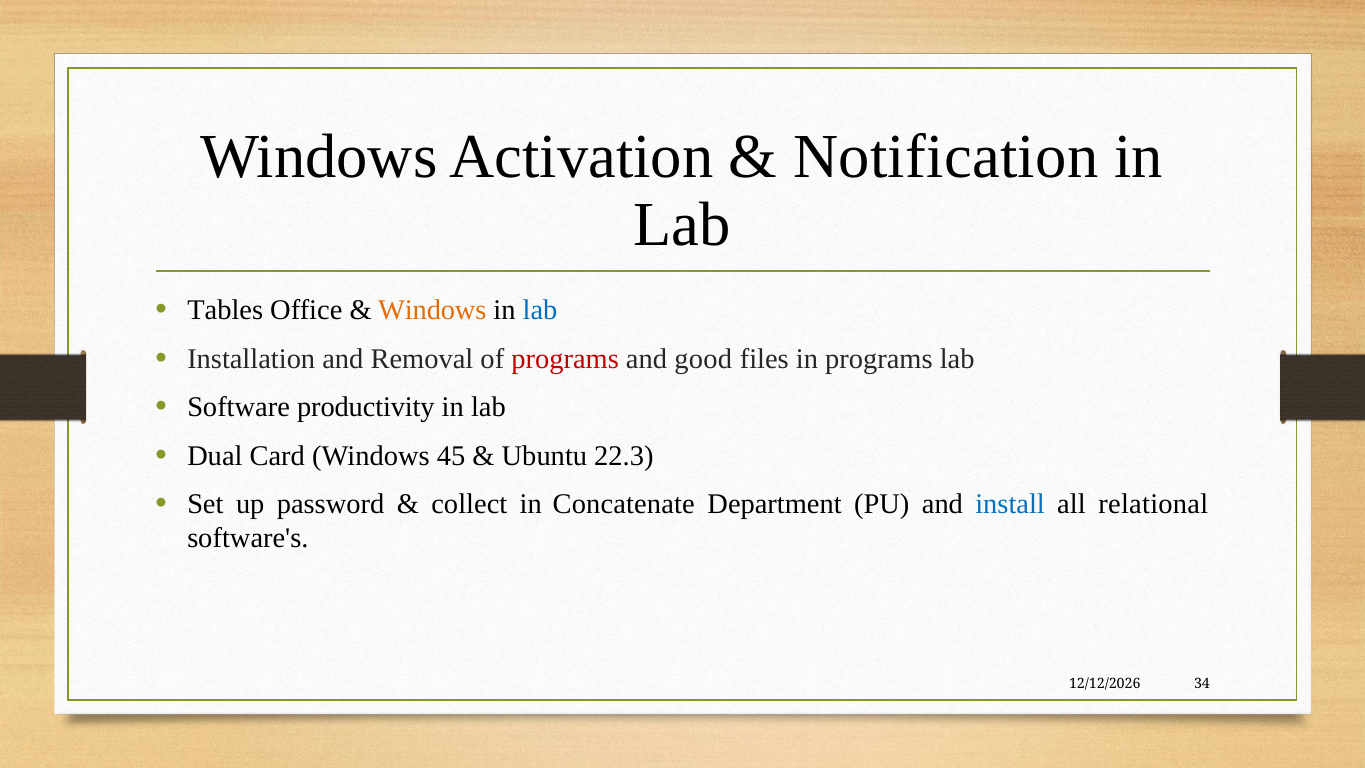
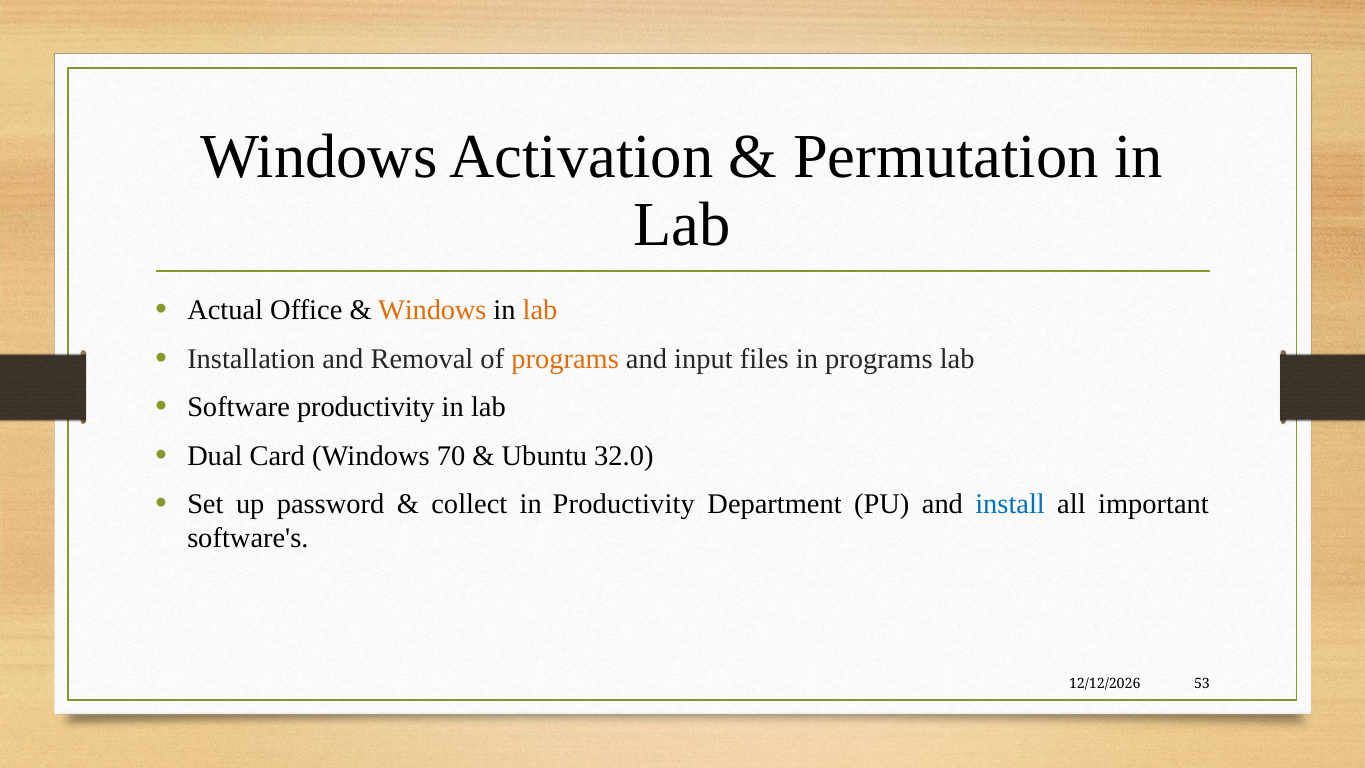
Notification: Notification -> Permutation
Tables: Tables -> Actual
lab at (540, 311) colour: blue -> orange
programs at (565, 359) colour: red -> orange
good: good -> input
45: 45 -> 70
22.3: 22.3 -> 32.0
in Concatenate: Concatenate -> Productivity
relational: relational -> important
34: 34 -> 53
